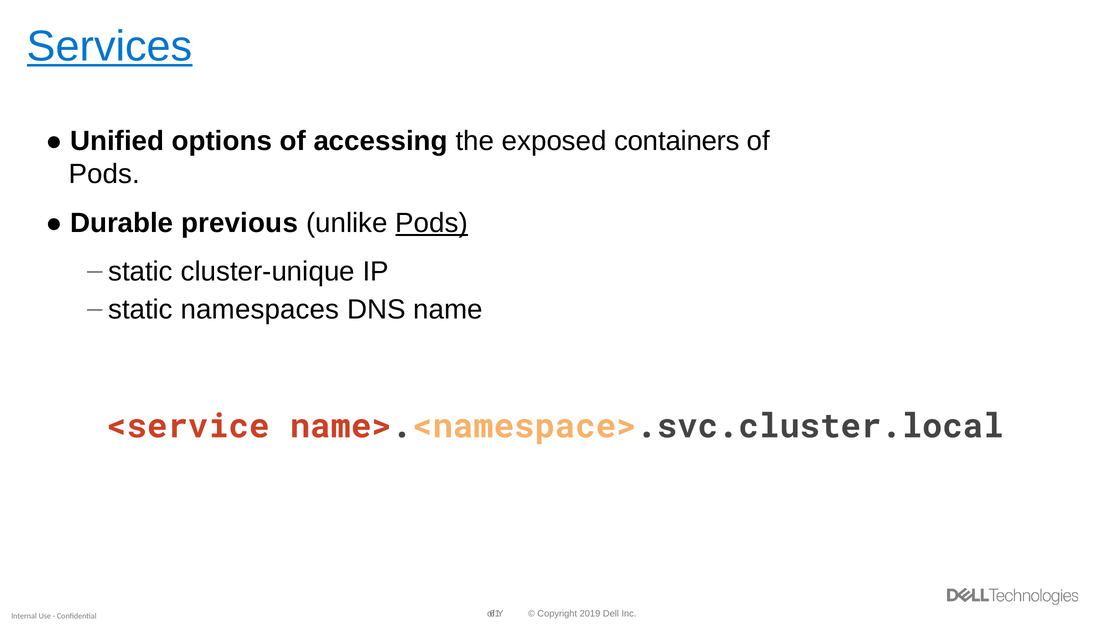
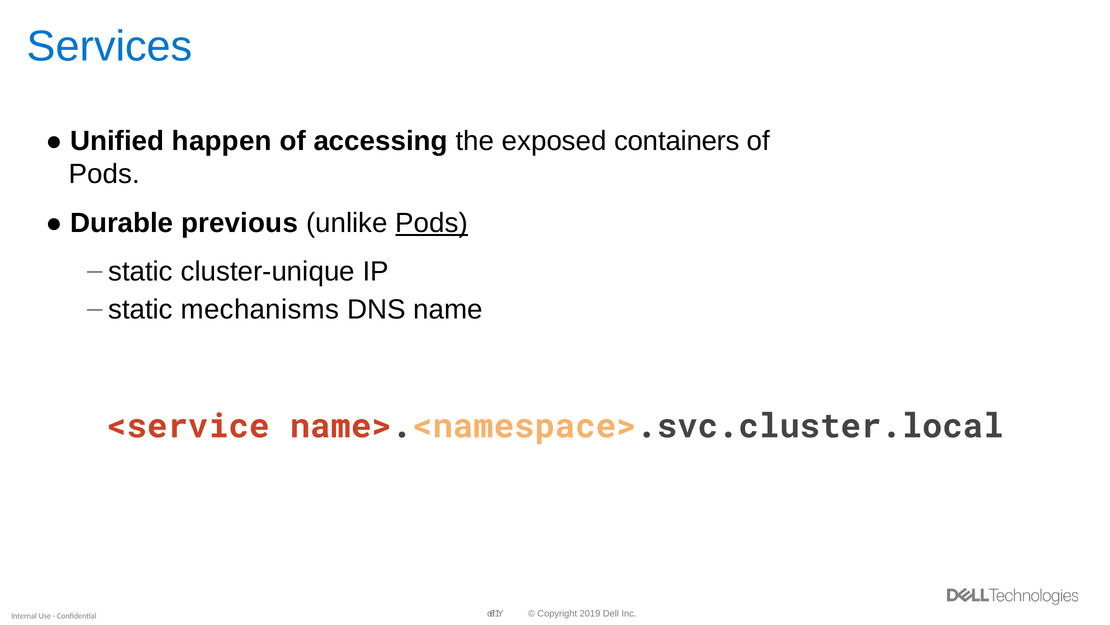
Services underline: present -> none
options: options -> happen
namespaces: namespaces -> mechanisms
